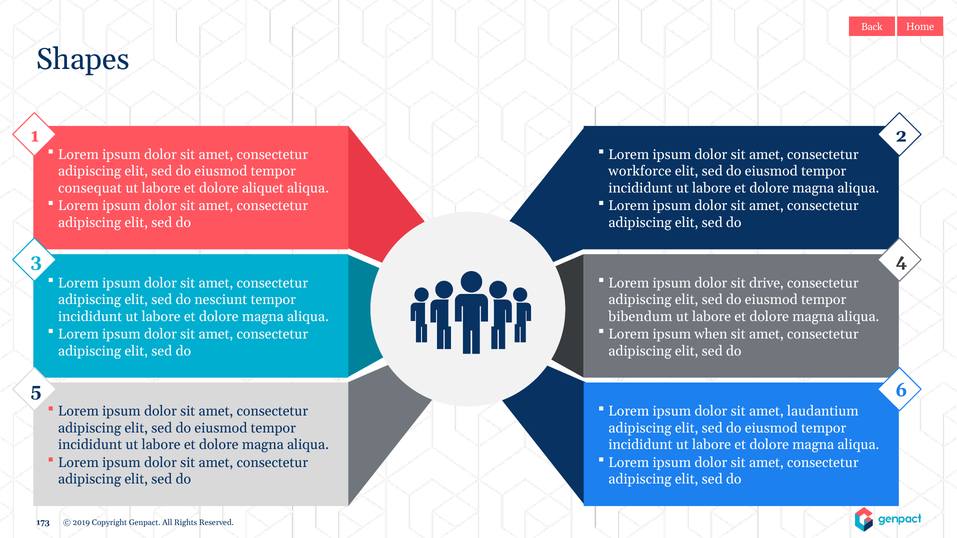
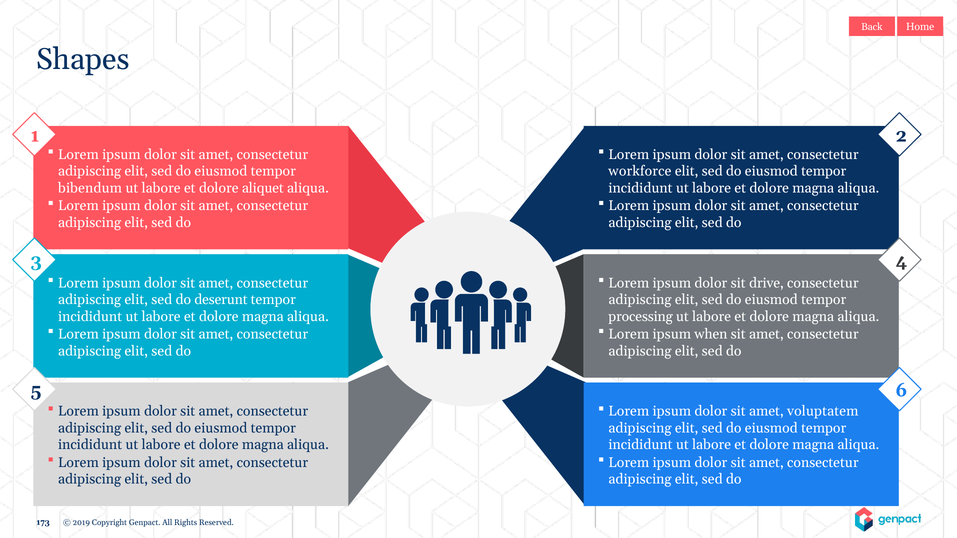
consequat: consequat -> bibendum
nesciunt: nesciunt -> deserunt
bibendum: bibendum -> processing
laudantium: laudantium -> voluptatem
